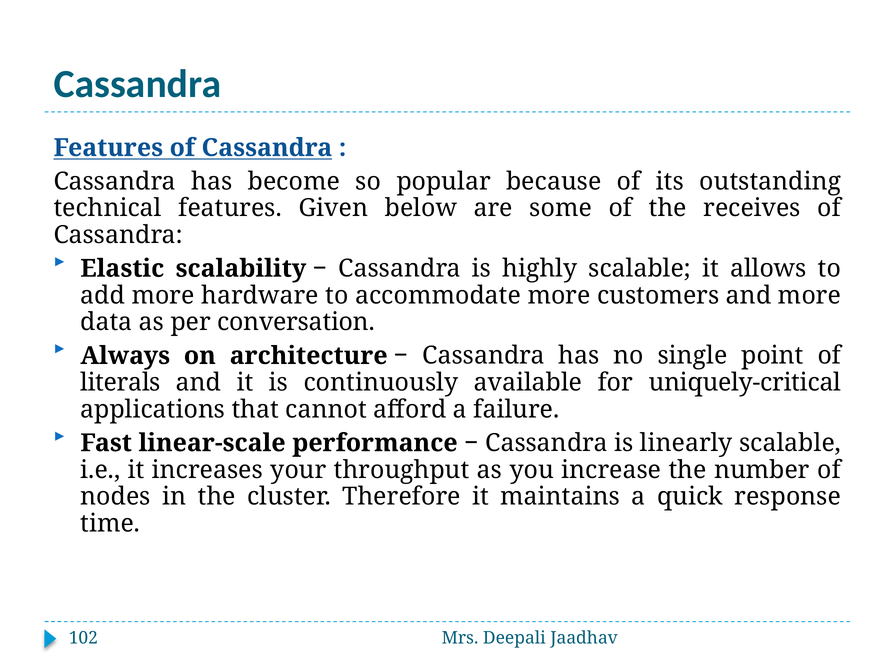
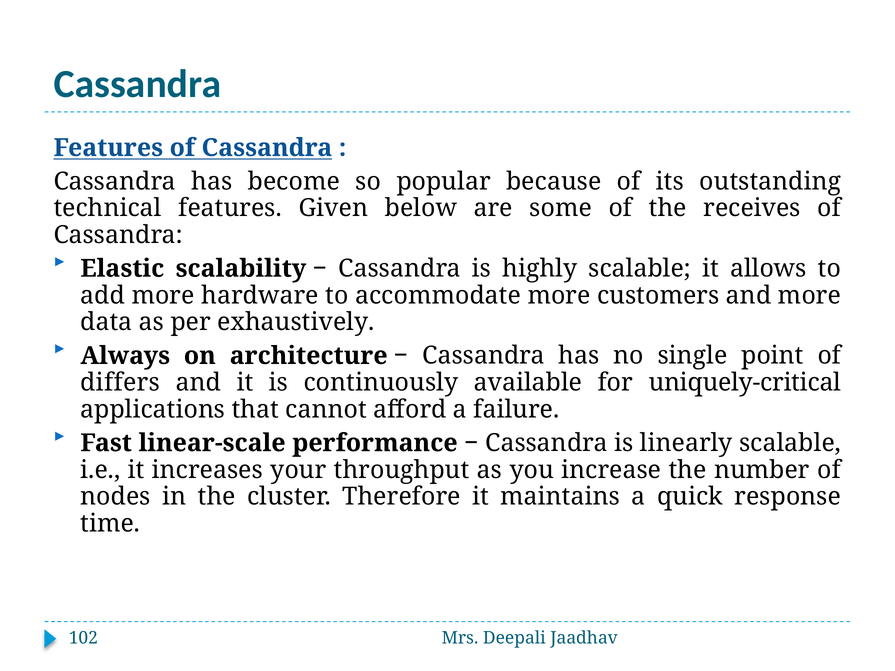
conversation: conversation -> exhaustively
literals: literals -> differs
